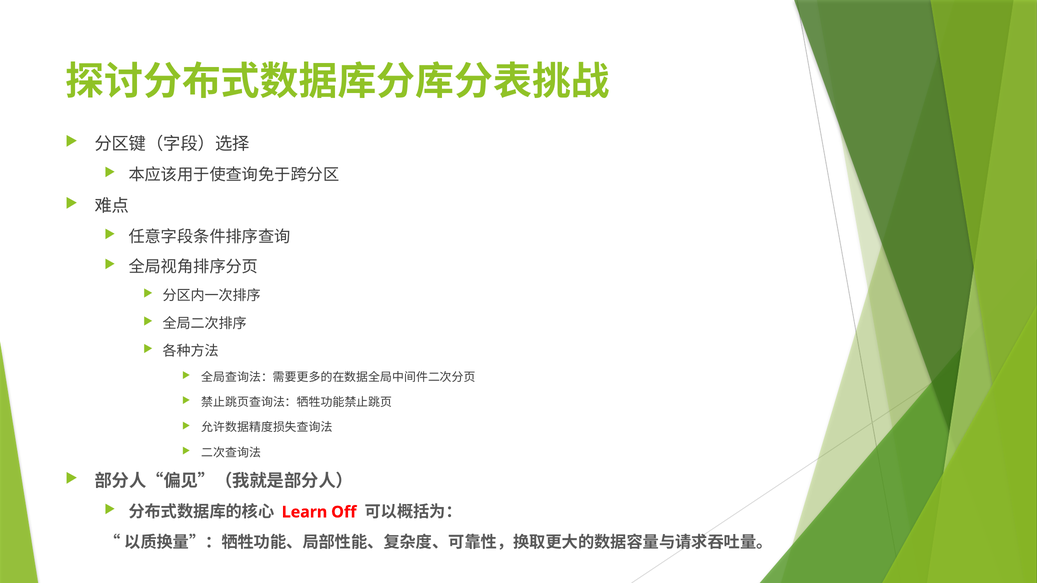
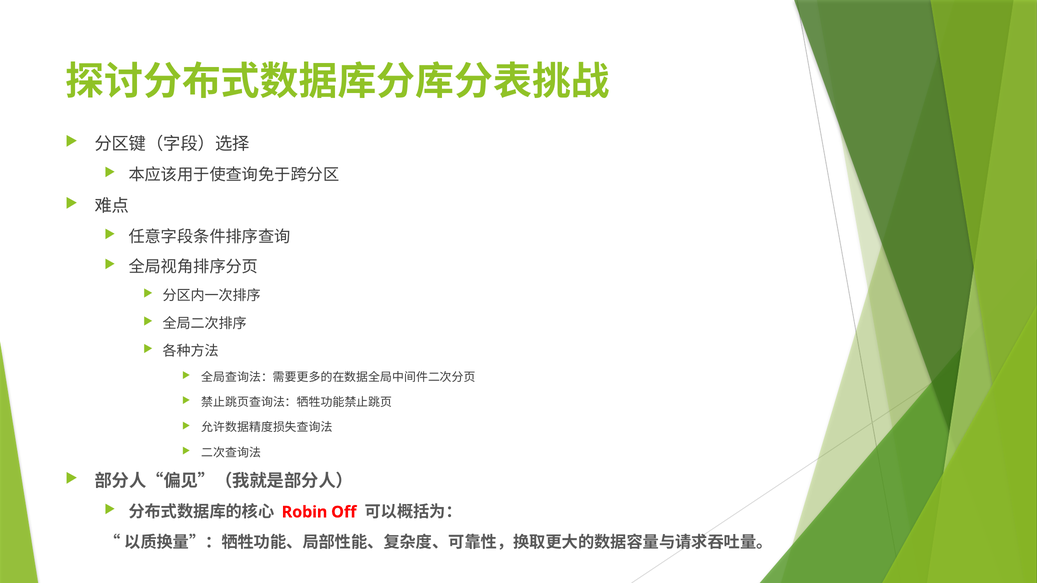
Learn: Learn -> Robin
